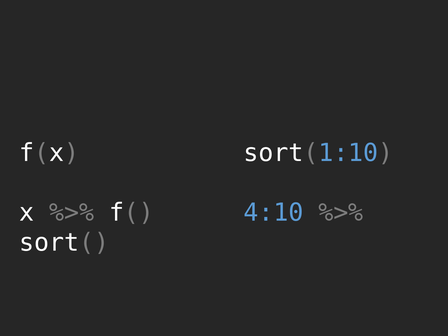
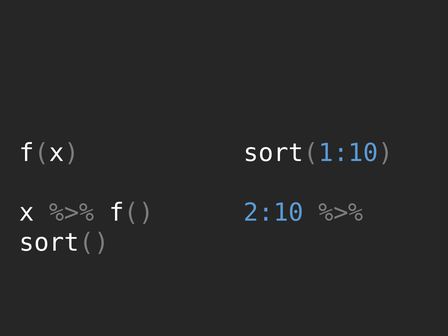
4:10: 4:10 -> 2:10
